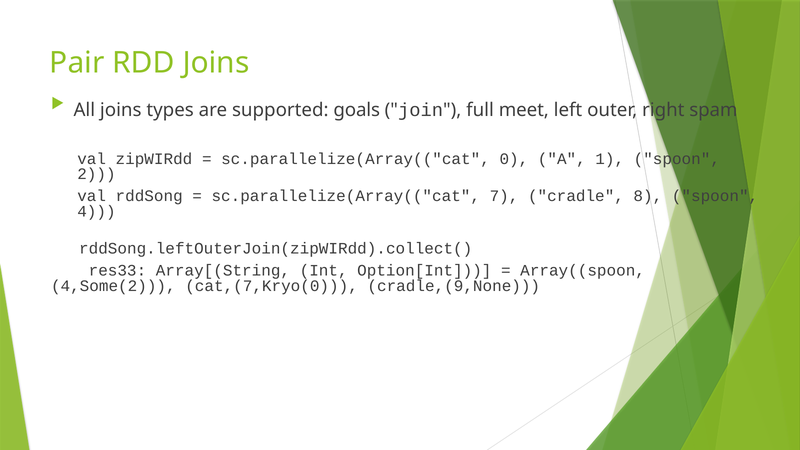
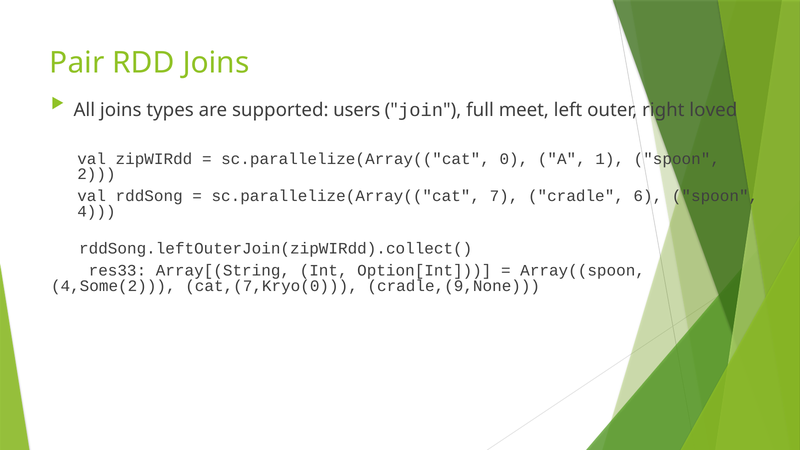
goals: goals -> users
spam: spam -> loved
8: 8 -> 6
